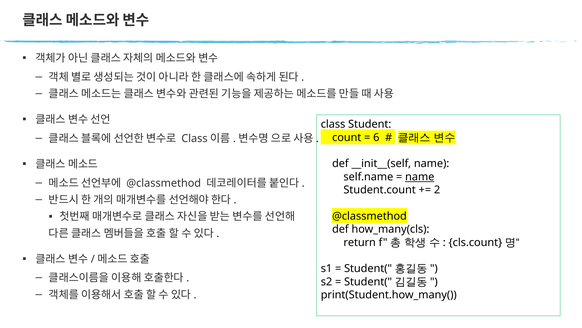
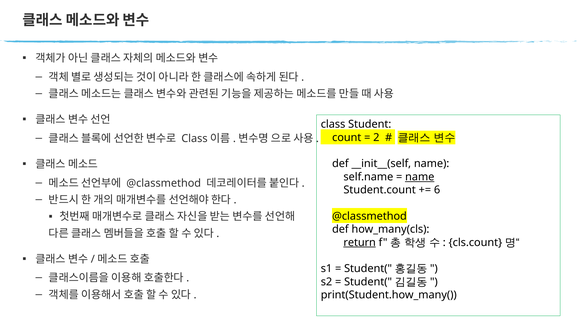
6: 6 -> 2
2: 2 -> 6
return underline: none -> present
